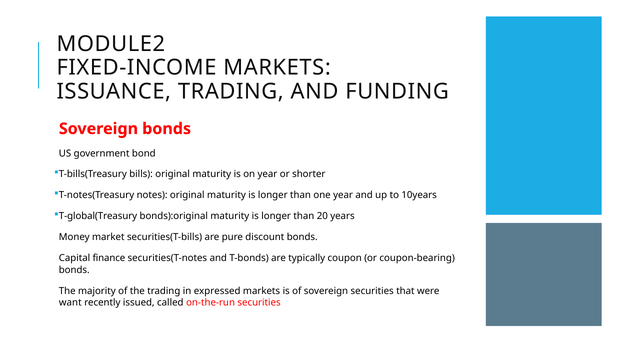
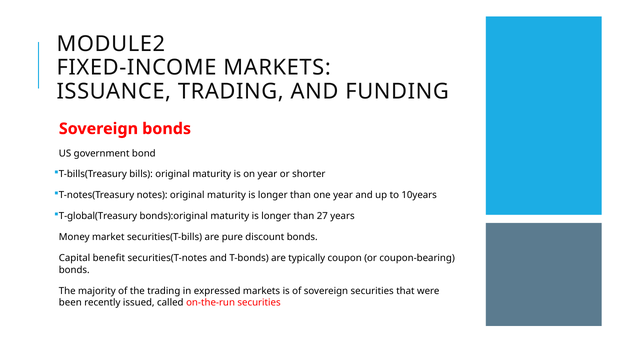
20: 20 -> 27
finance: finance -> benefit
want: want -> been
